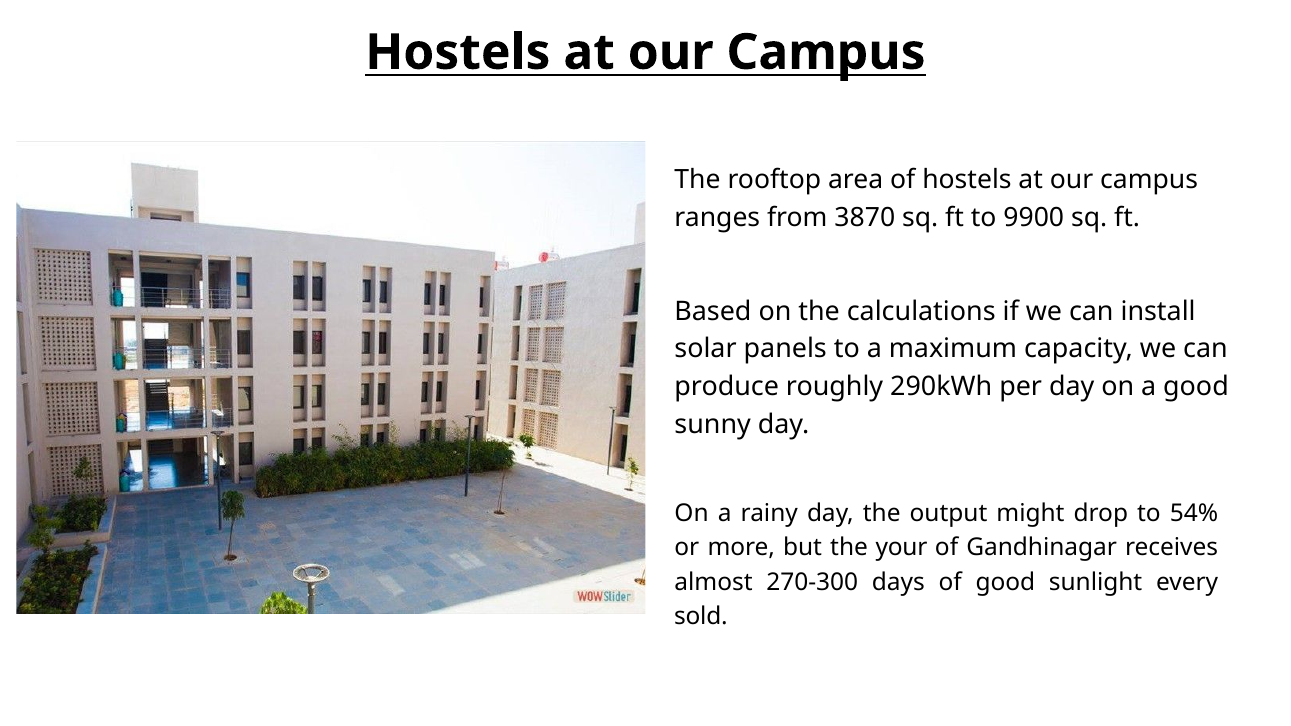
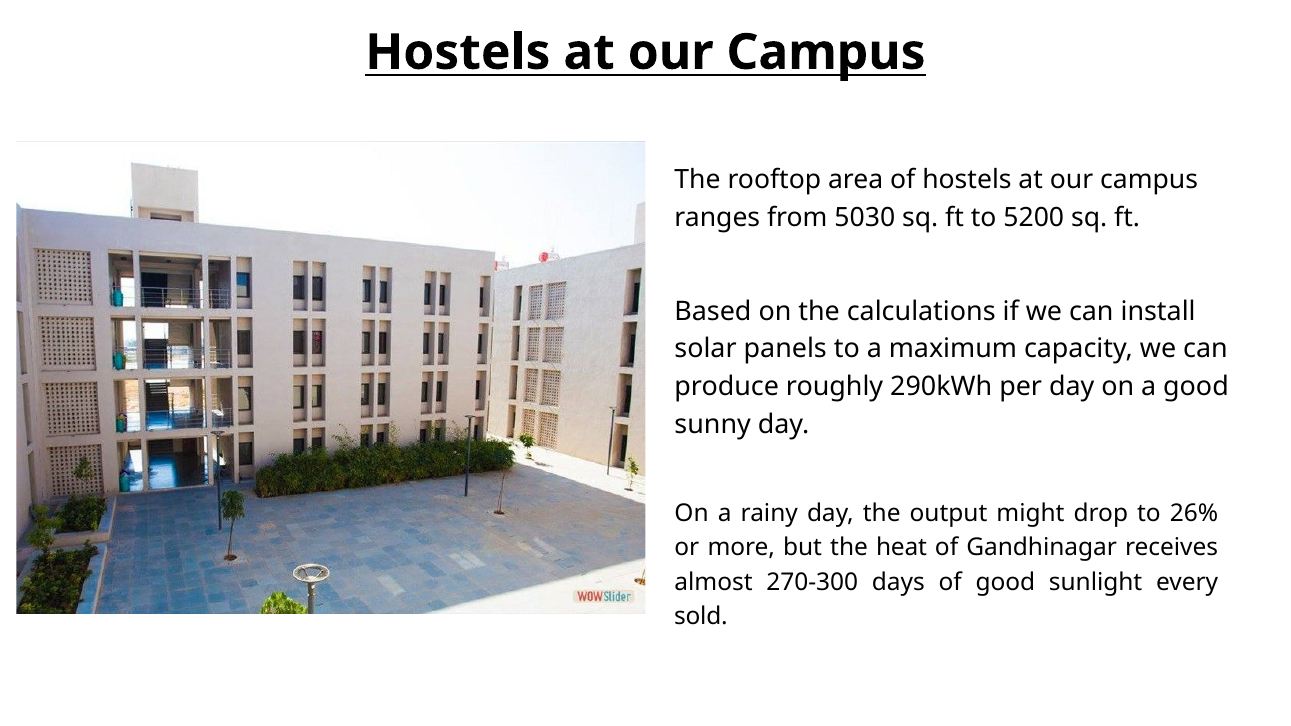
3870: 3870 -> 5030
9900: 9900 -> 5200
54%: 54% -> 26%
your: your -> heat
